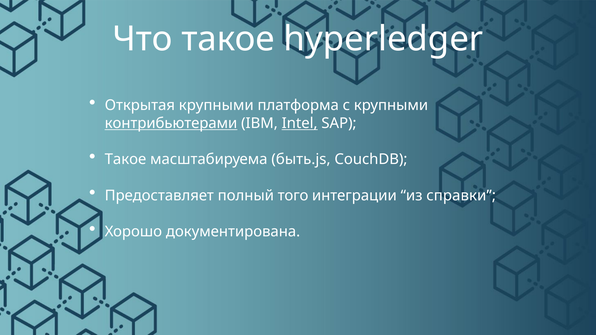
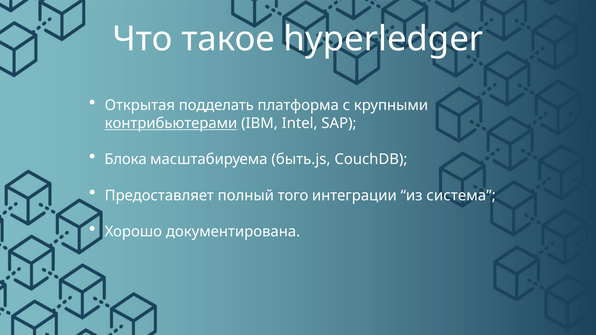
Открытая крупными: крупными -> подделать
Intel underline: present -> none
Такое at (125, 159): Такое -> Блока
справки: справки -> система
